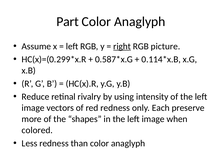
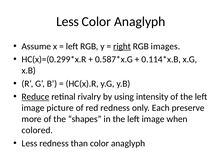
Part at (68, 21): Part -> Less
picture: picture -> images
Reduce underline: none -> present
vectors: vectors -> picture
